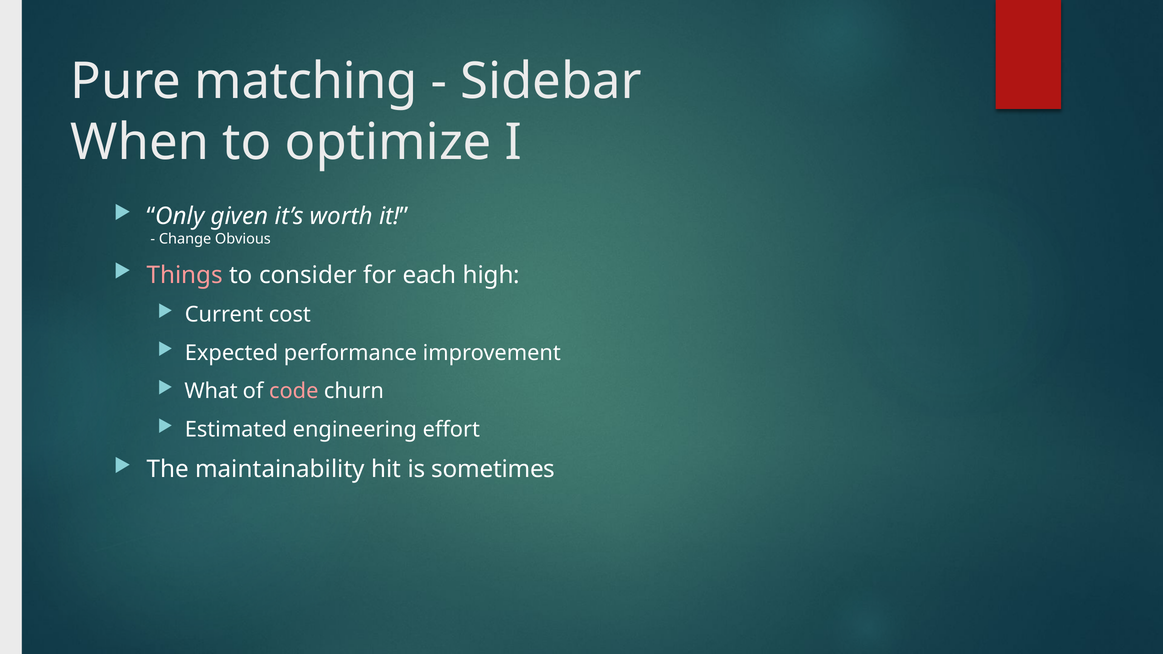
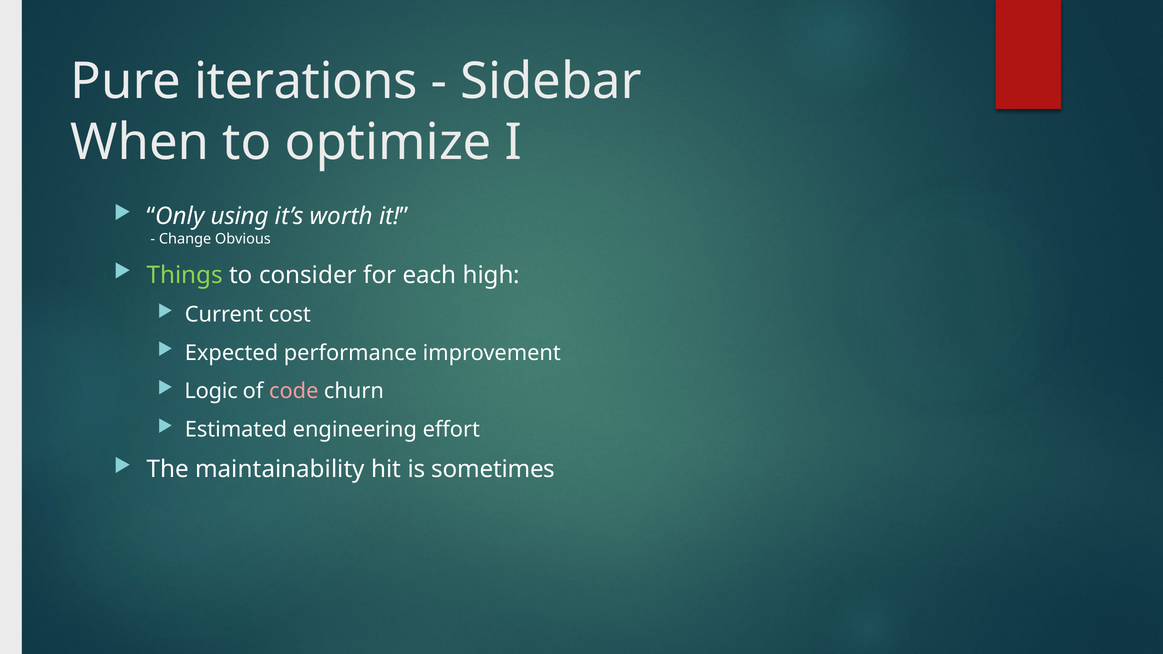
matching: matching -> iterations
given: given -> using
Things colour: pink -> light green
What: What -> Logic
